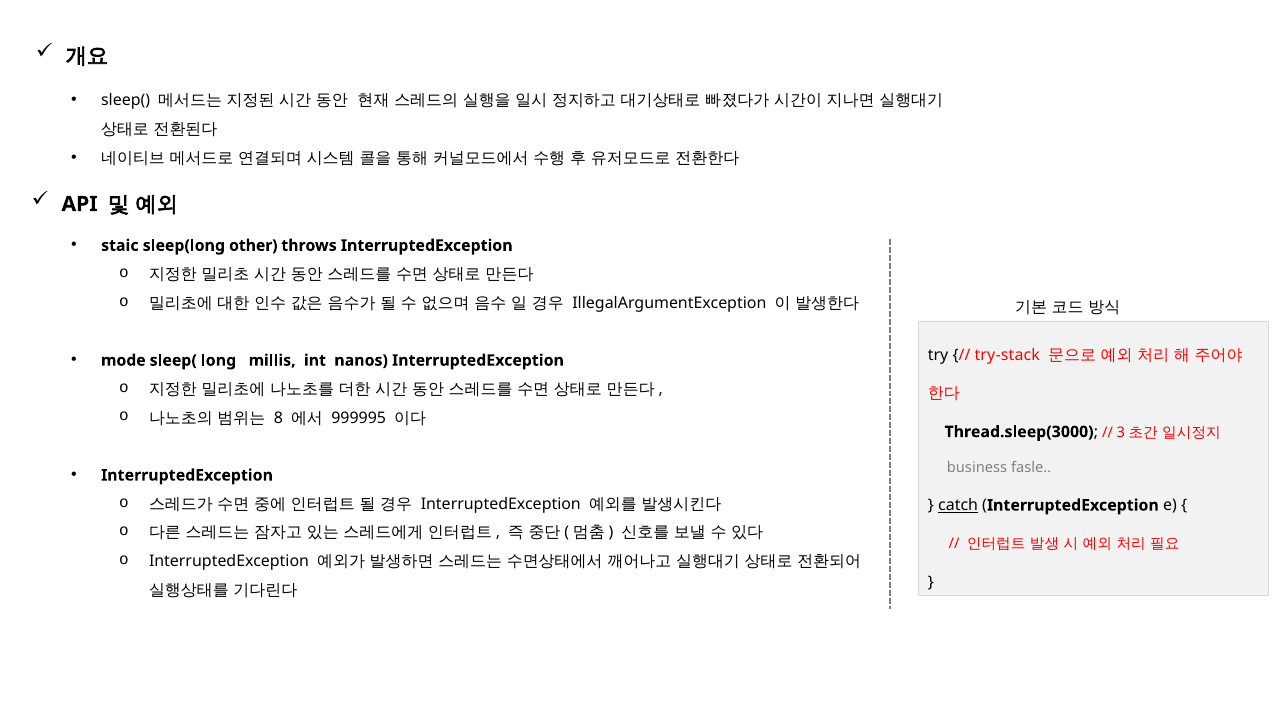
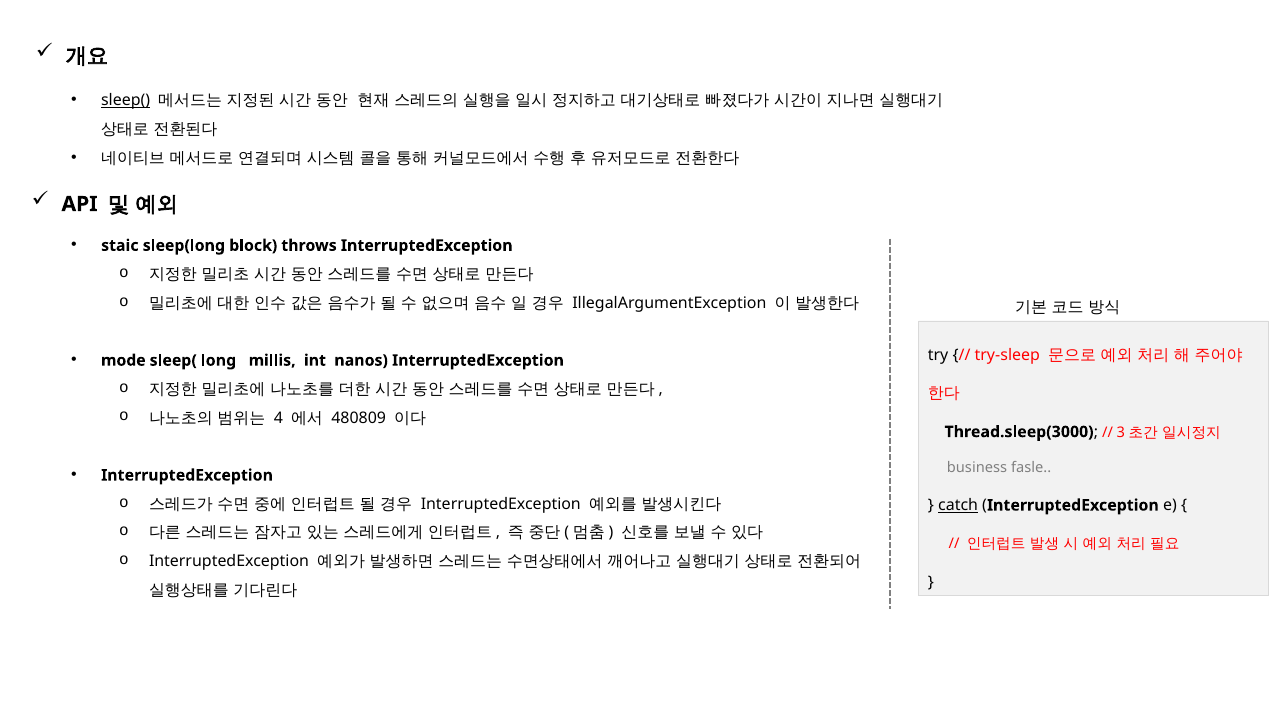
sleep( at (126, 100) underline: none -> present
other: other -> block
try-stack: try-stack -> try-sleep
8: 8 -> 4
999995: 999995 -> 480809
